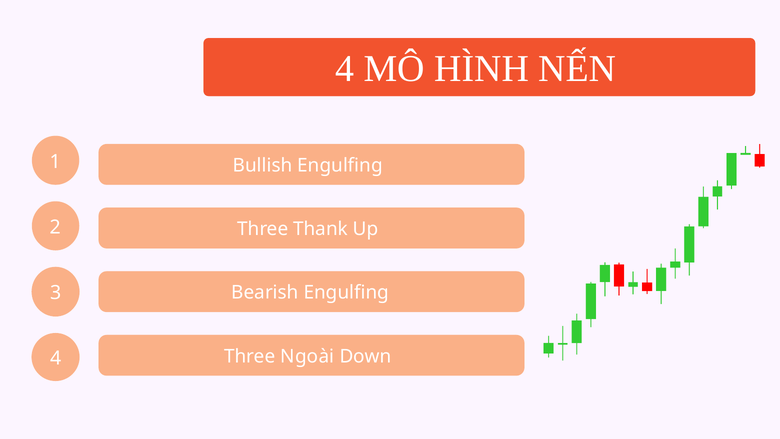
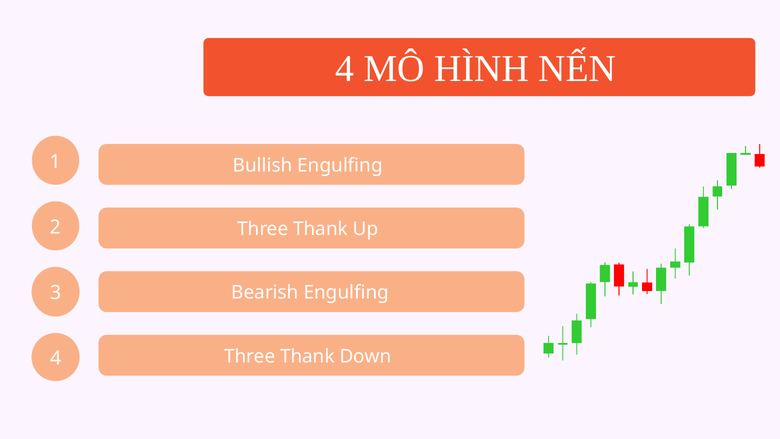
Ngoài at (307, 356): Ngoài -> Thank
